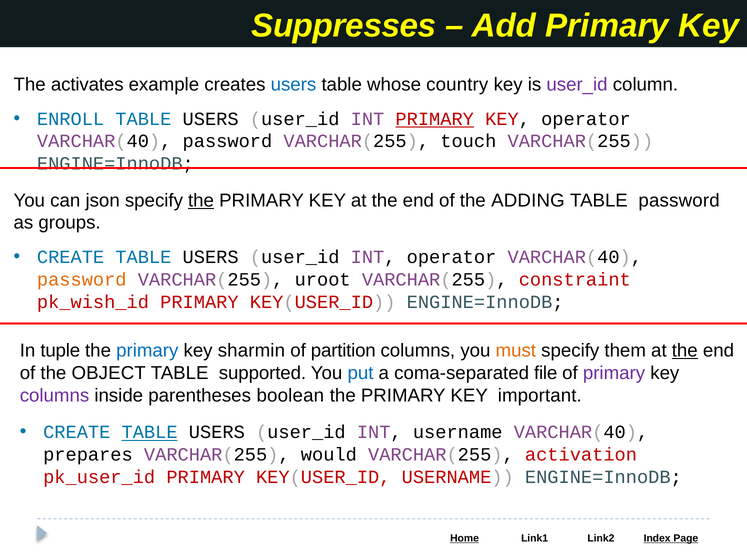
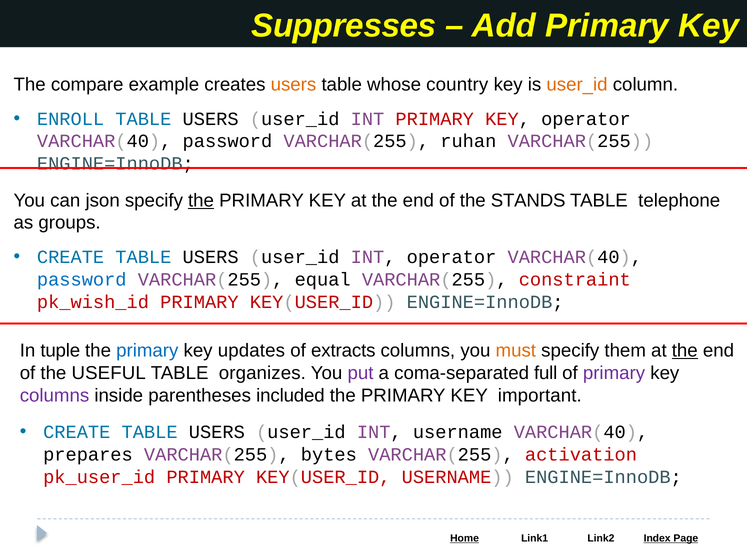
activates: activates -> compare
users at (293, 85) colour: blue -> orange
user_id at (577, 85) colour: purple -> orange
PRIMARY at (435, 119) underline: present -> none
touch: touch -> ruhan
ADDING: ADDING -> STANDS
TABLE password: password -> telephone
password at (82, 280) colour: orange -> blue
uroot: uroot -> equal
sharmin: sharmin -> updates
partition: partition -> extracts
OBJECT: OBJECT -> USEFUL
supported: supported -> organizes
put colour: blue -> purple
file: file -> full
boolean: boolean -> included
TABLE at (150, 433) underline: present -> none
would: would -> bytes
